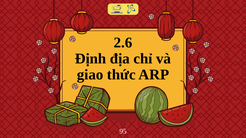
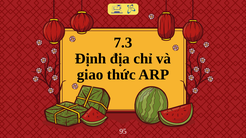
2.6: 2.6 -> 7.3
